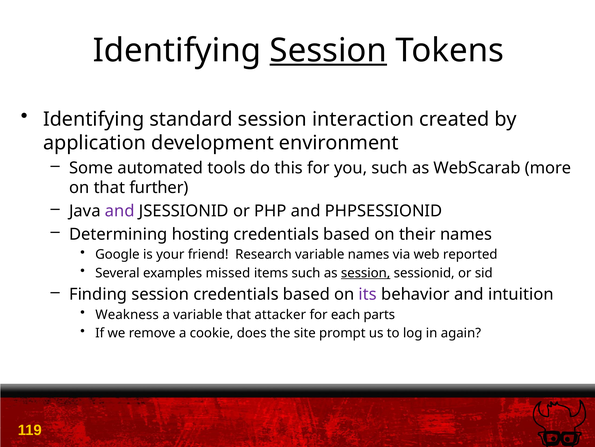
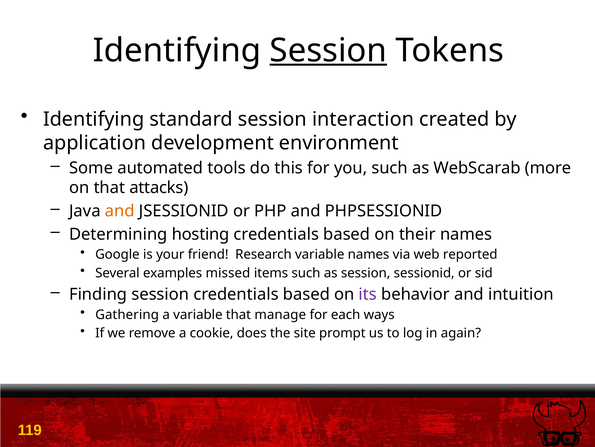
further: further -> attacks
and at (120, 211) colour: purple -> orange
session at (366, 273) underline: present -> none
Weakness: Weakness -> Gathering
attacker: attacker -> manage
parts: parts -> ways
